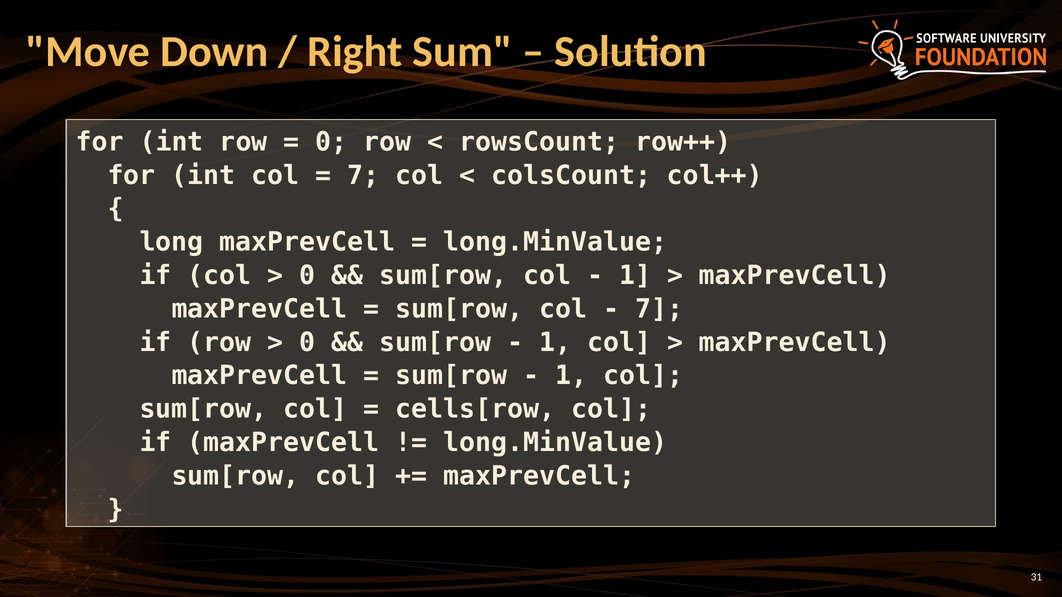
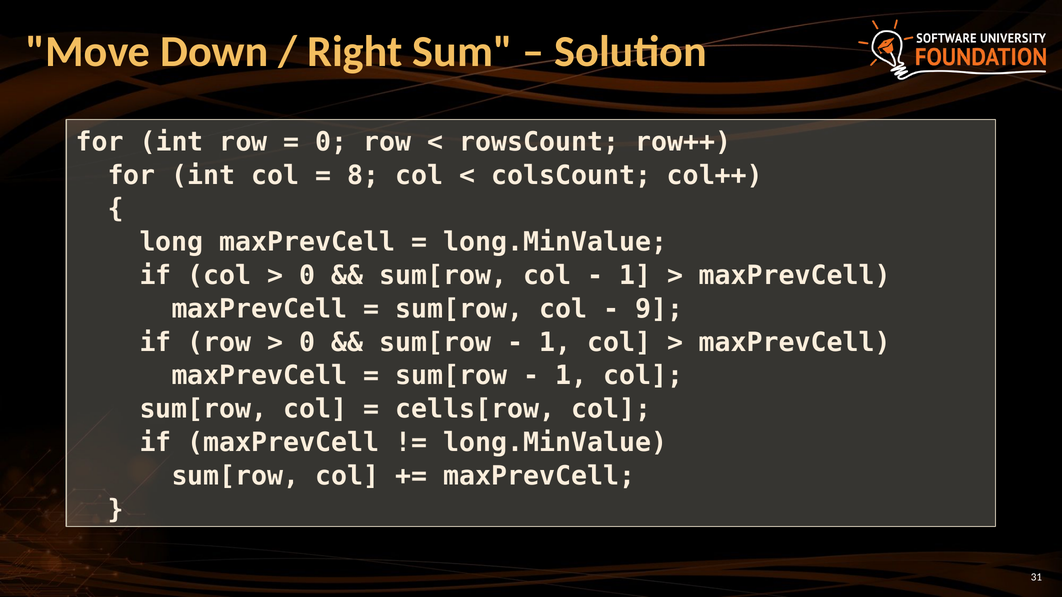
7 at (363, 175): 7 -> 8
7 at (659, 309): 7 -> 9
